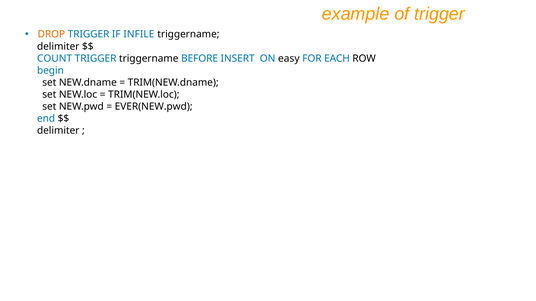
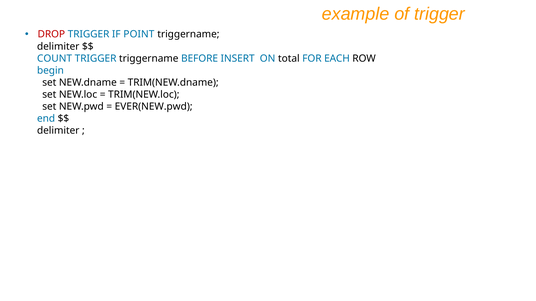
DROP colour: orange -> red
INFILE: INFILE -> POINT
easy: easy -> total
